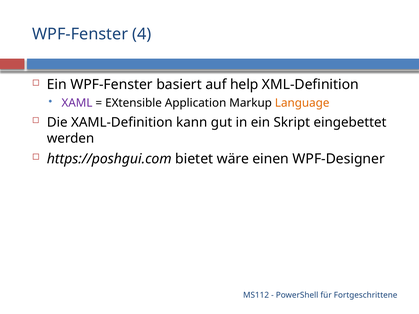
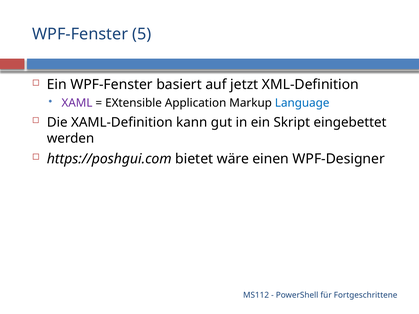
4: 4 -> 5
help: help -> jetzt
Language colour: orange -> blue
